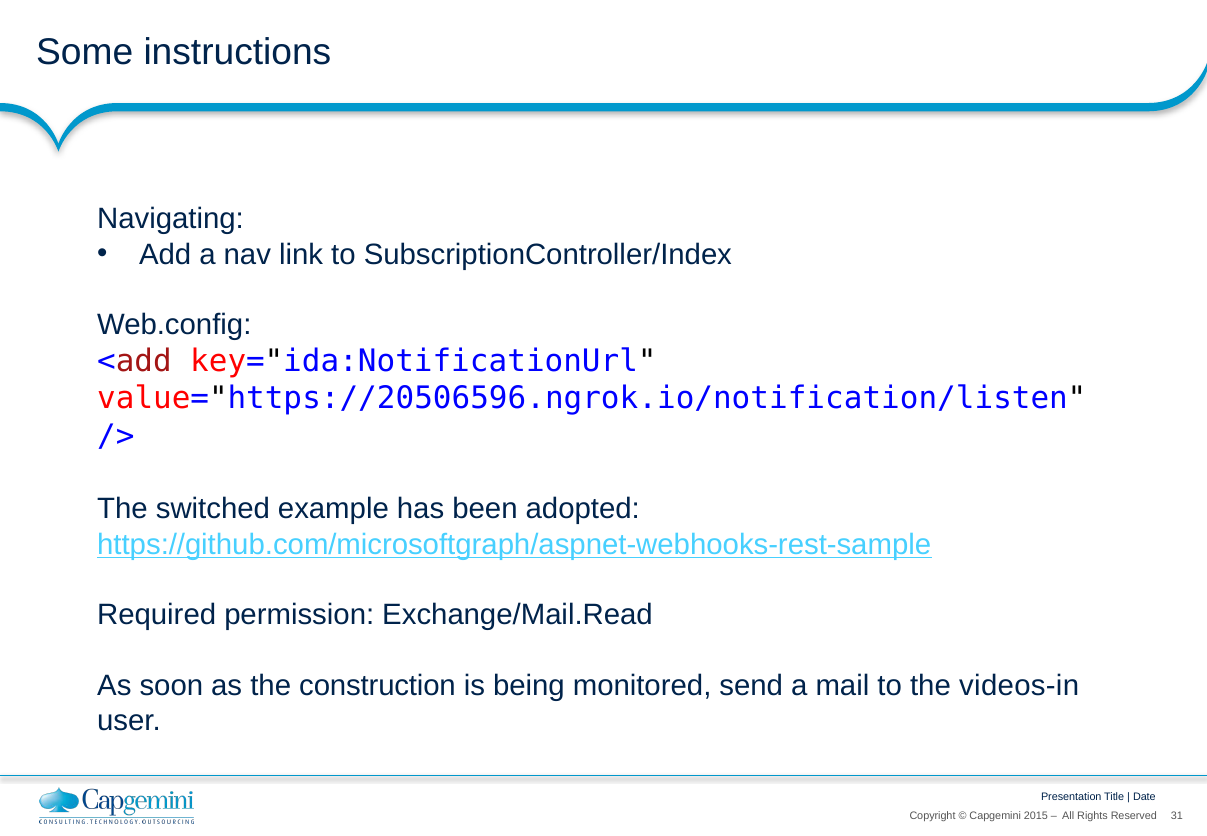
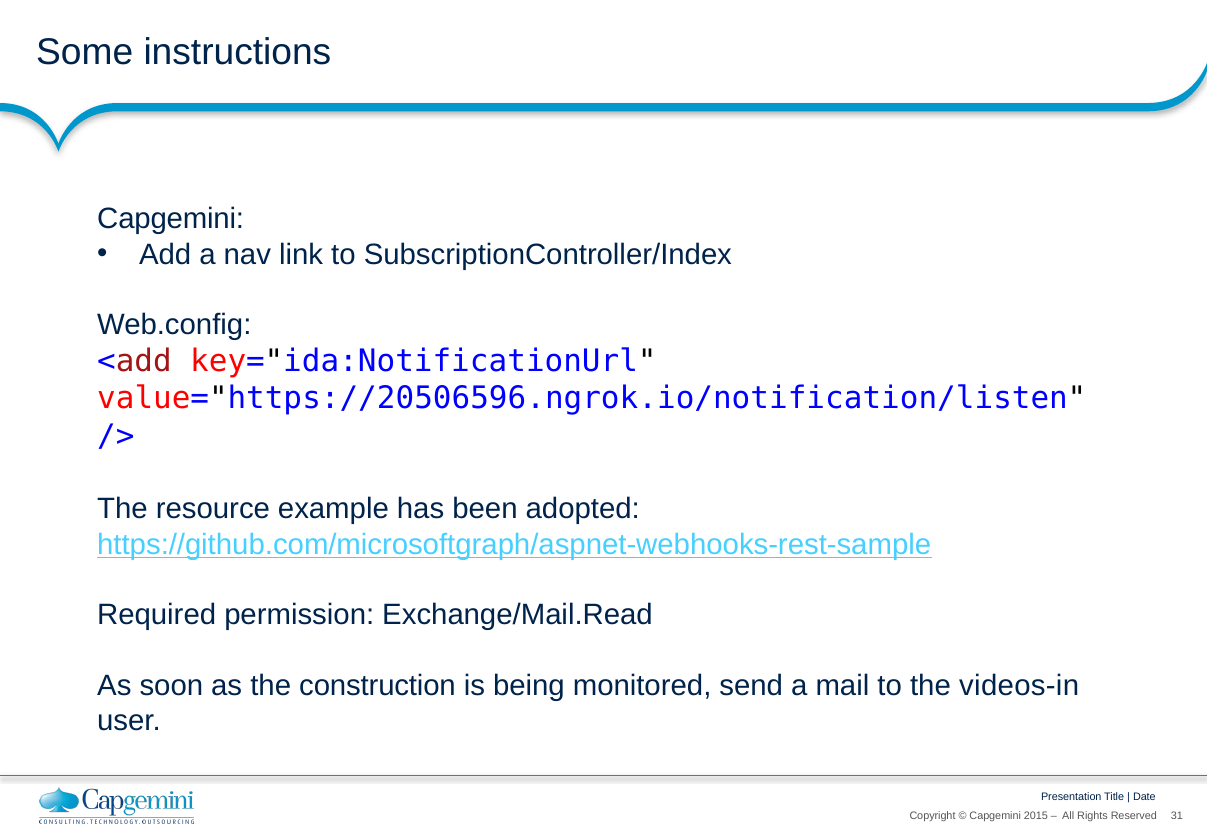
Navigating at (171, 219): Navigating -> Capgemini
switched: switched -> resource
